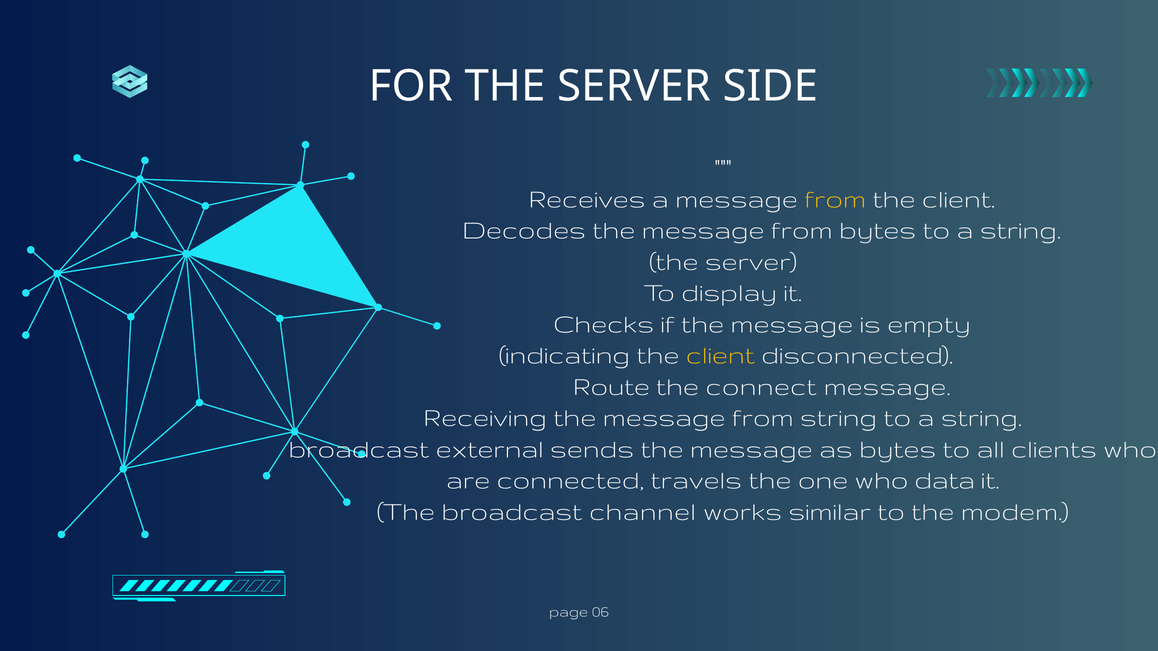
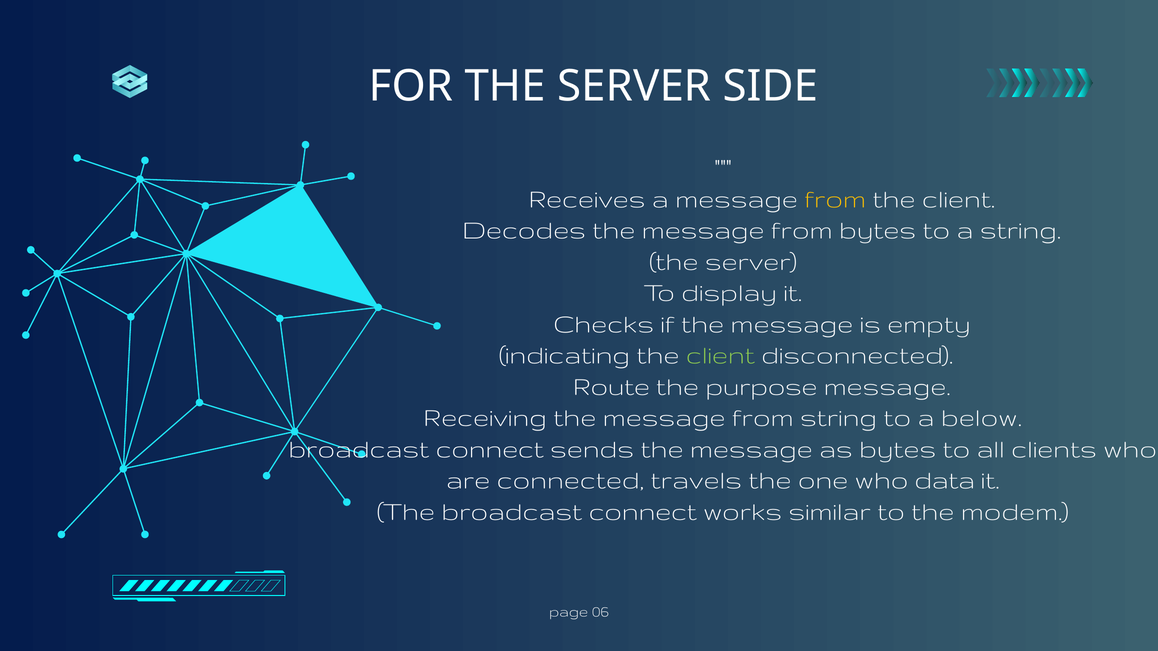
client at (720, 355) colour: yellow -> light green
connect: connect -> purpose
string to a string: string -> below
external at (490, 448): external -> connect
The broadcast channel: channel -> connect
